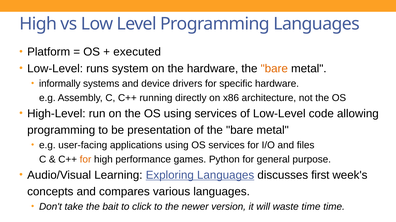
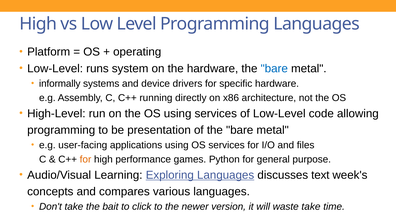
executed: executed -> operating
bare at (274, 69) colour: orange -> blue
first: first -> text
waste time: time -> take
